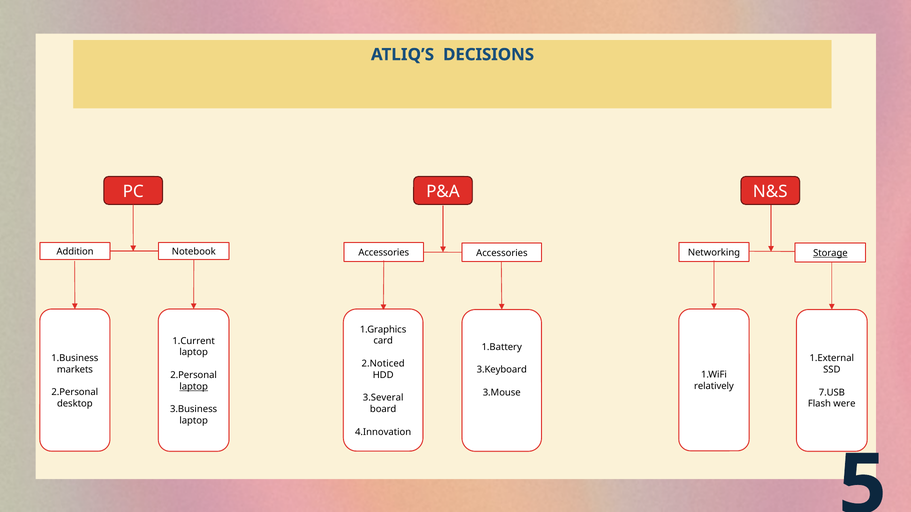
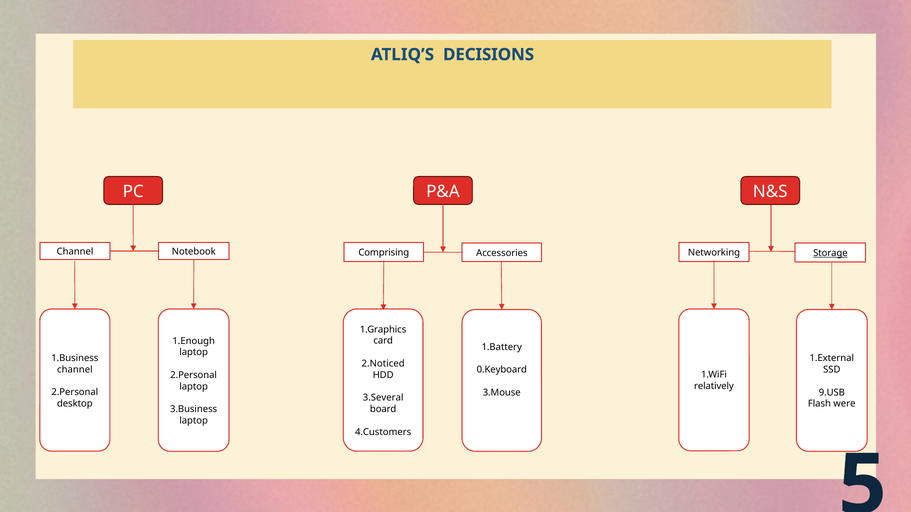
Addition at (75, 252): Addition -> Channel
Notebook Accessories: Accessories -> Comprising
1.Current: 1.Current -> 1.Enough
markets at (75, 370): markets -> channel
3.Keyboard: 3.Keyboard -> 0.Keyboard
laptop at (194, 387) underline: present -> none
7.USB: 7.USB -> 9.USB
4.Innovation: 4.Innovation -> 4.Customers
